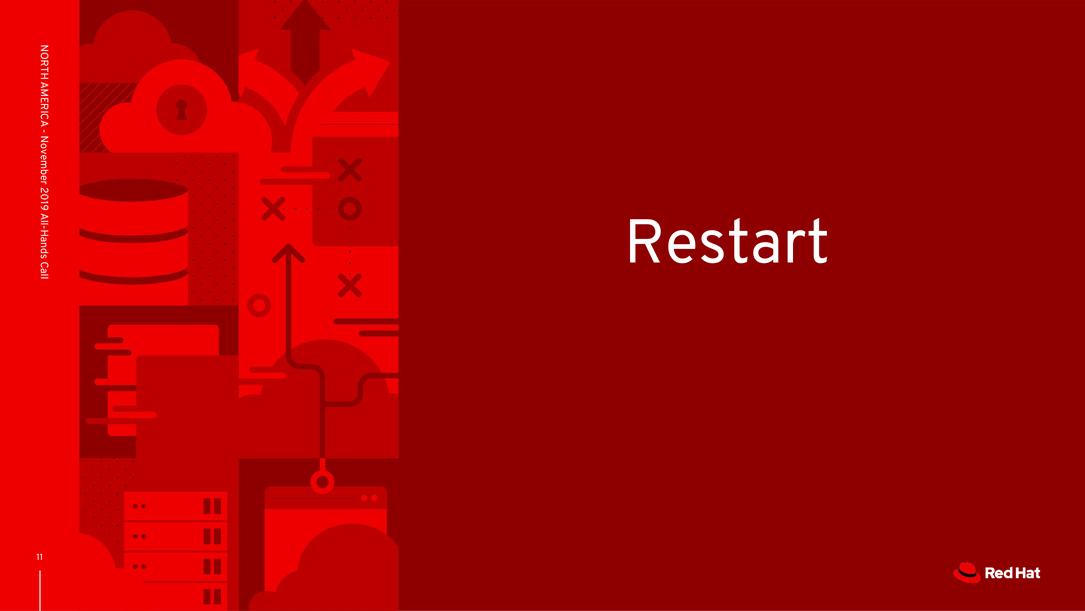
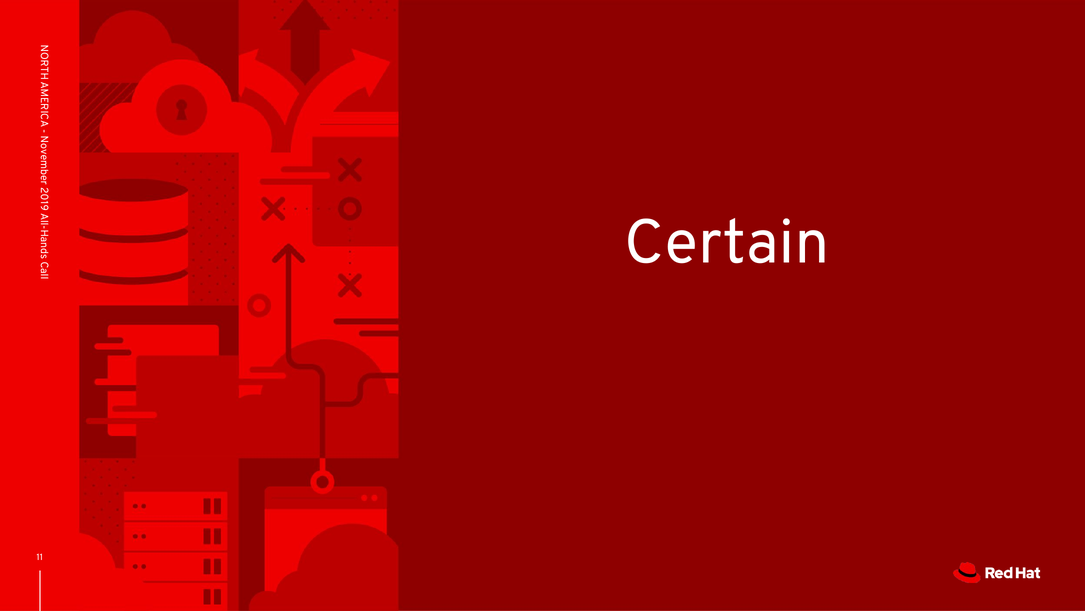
Restart: Restart -> Certain
